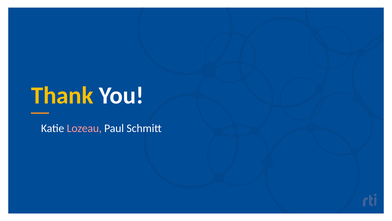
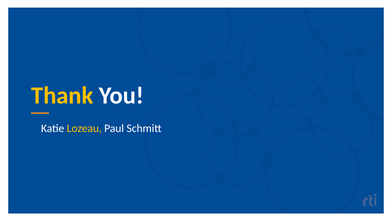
Lozeau colour: pink -> yellow
